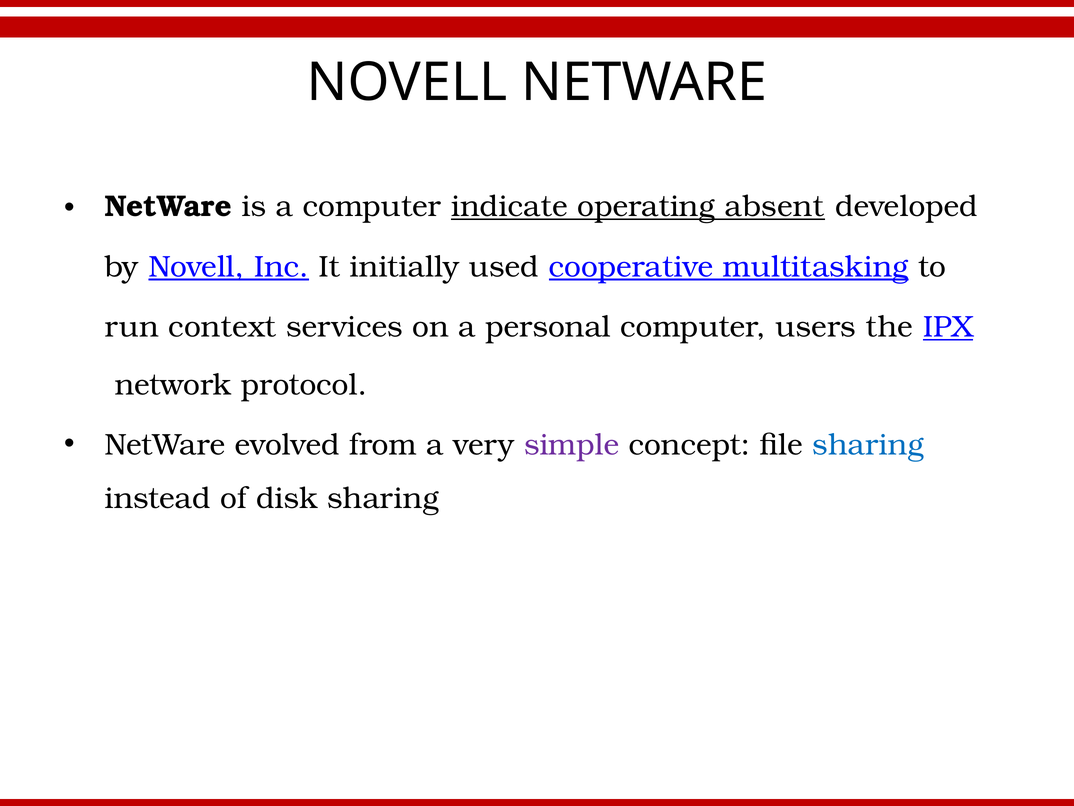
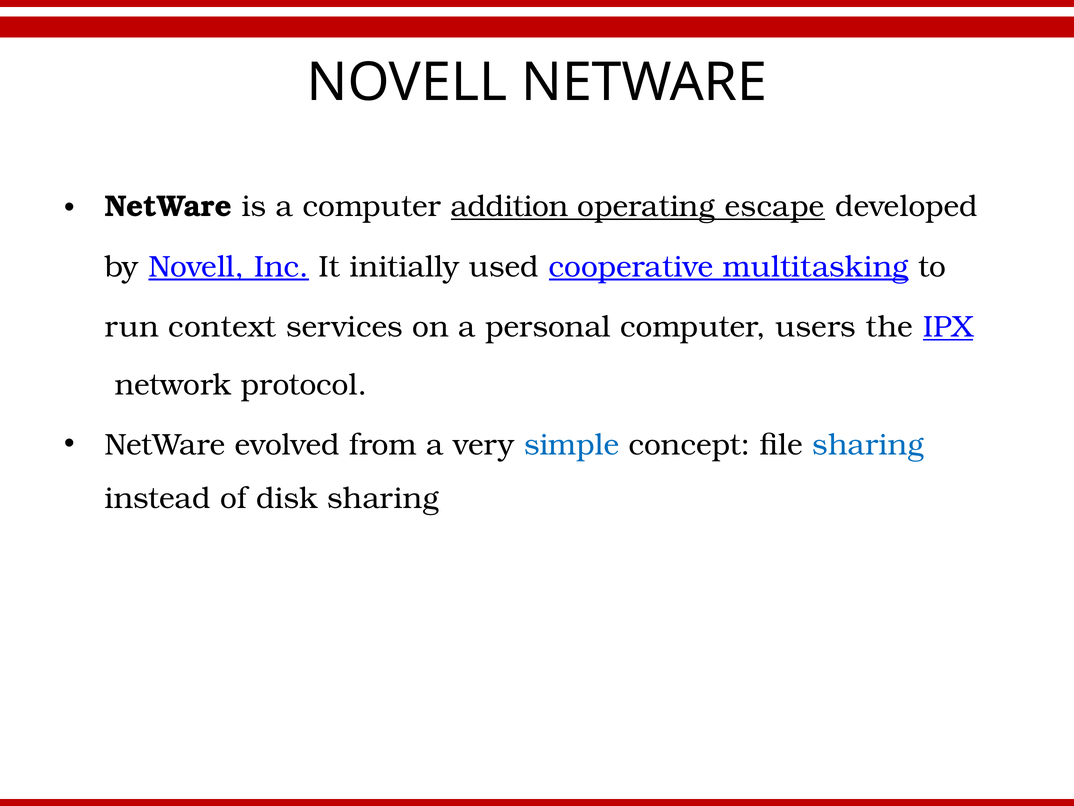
indicate: indicate -> addition
absent: absent -> escape
simple colour: purple -> blue
